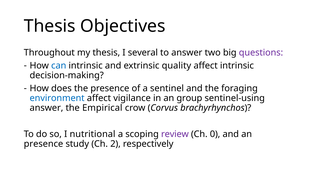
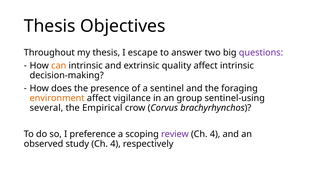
several: several -> escape
can colour: blue -> orange
environment colour: blue -> orange
answer at (46, 108): answer -> several
nutritional: nutritional -> preference
0 at (215, 134): 0 -> 4
presence at (43, 144): presence -> observed
study Ch 2: 2 -> 4
